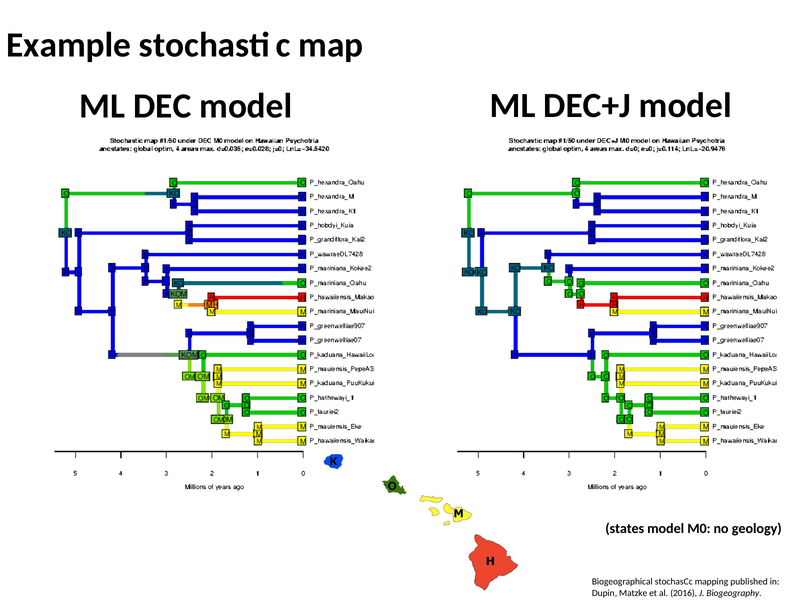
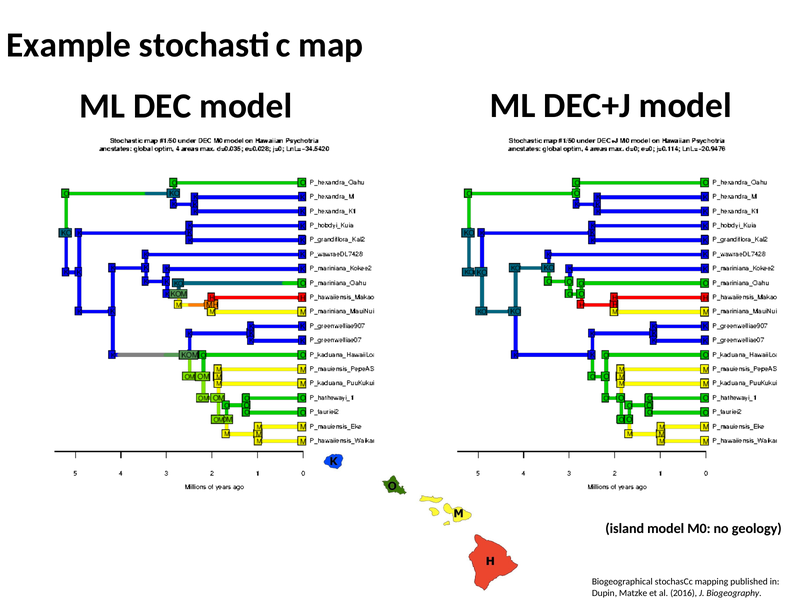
states: states -> island
